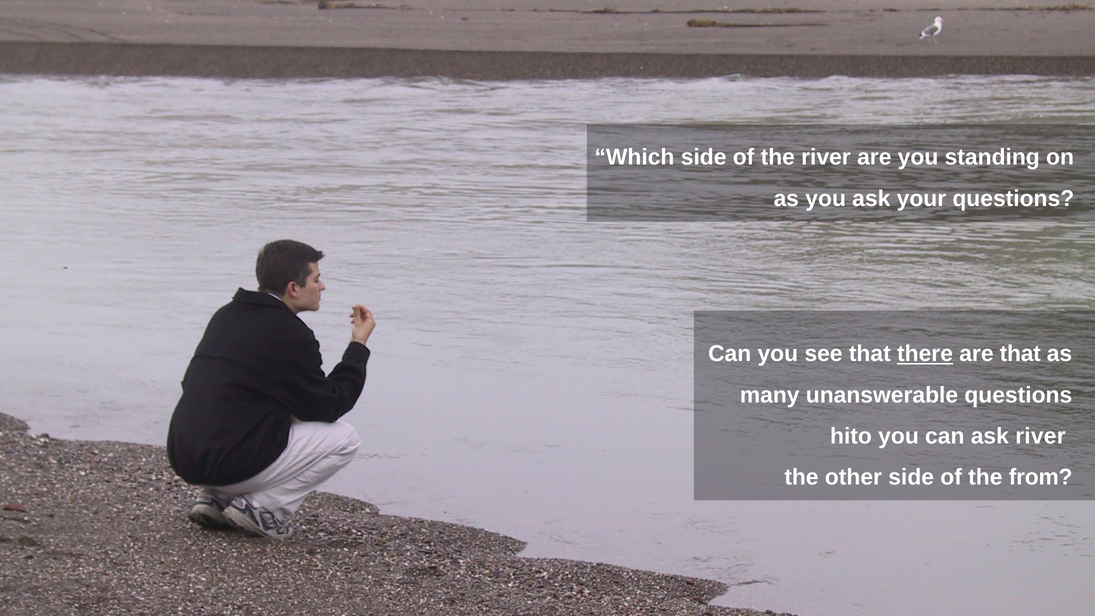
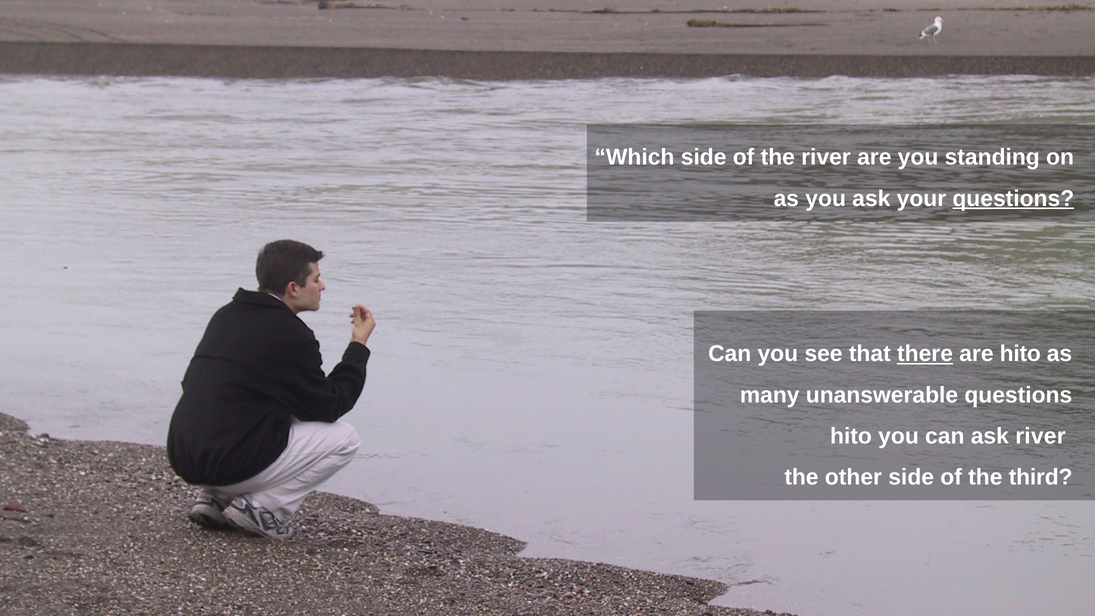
questions at (1013, 198) underline: none -> present
are that: that -> hito
from: from -> third
